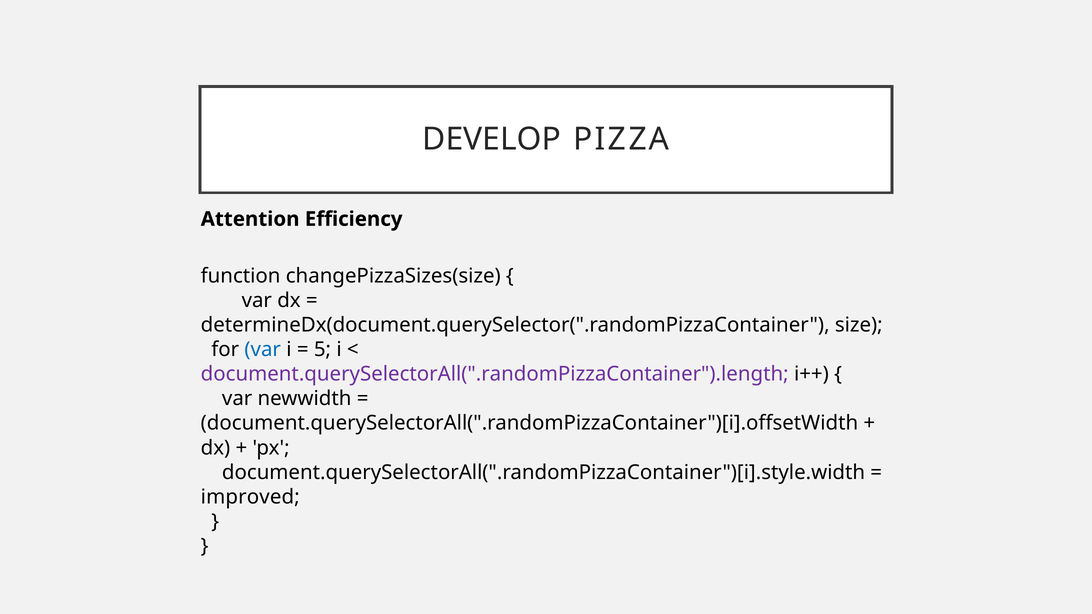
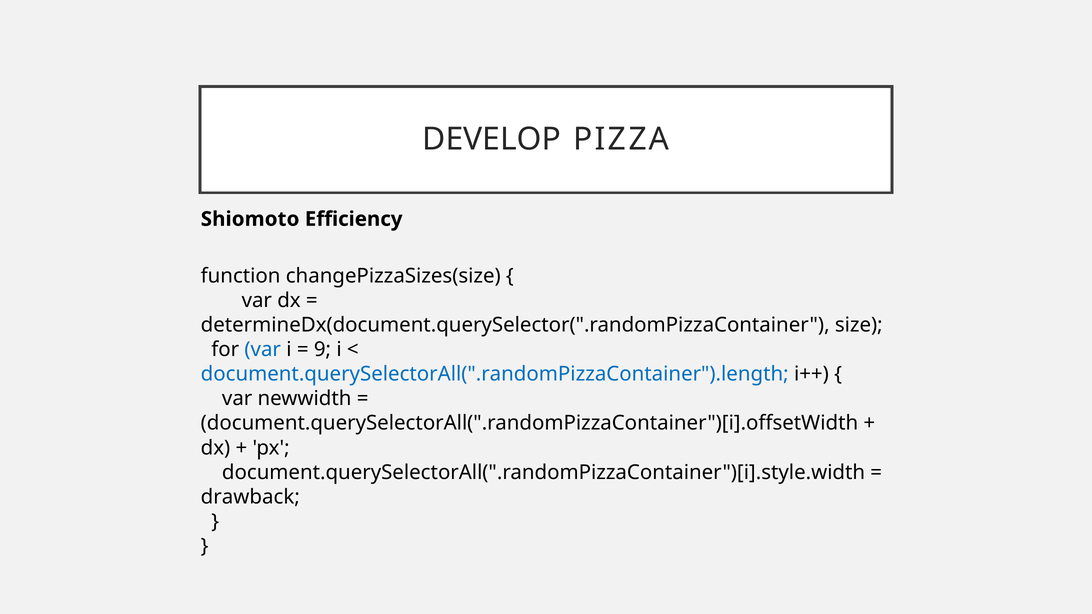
Attention: Attention -> Shiomoto
5: 5 -> 9
document.querySelectorAll(".randomPizzaContainer").length colour: purple -> blue
improved: improved -> drawback
